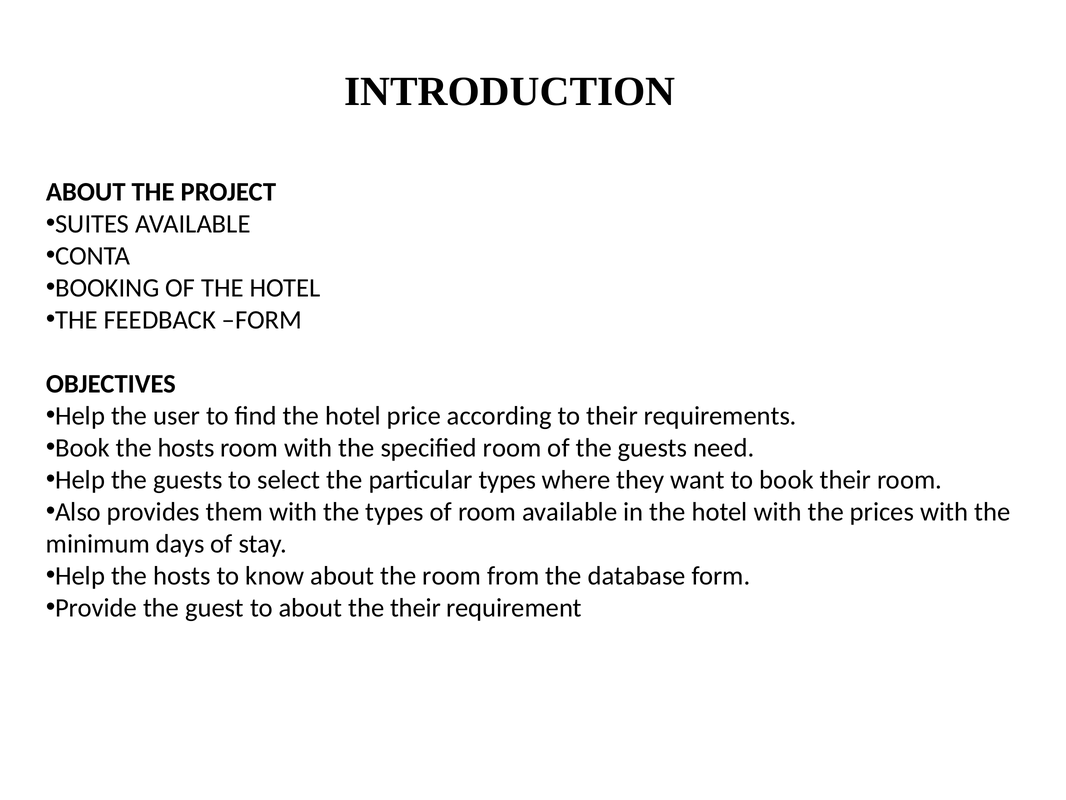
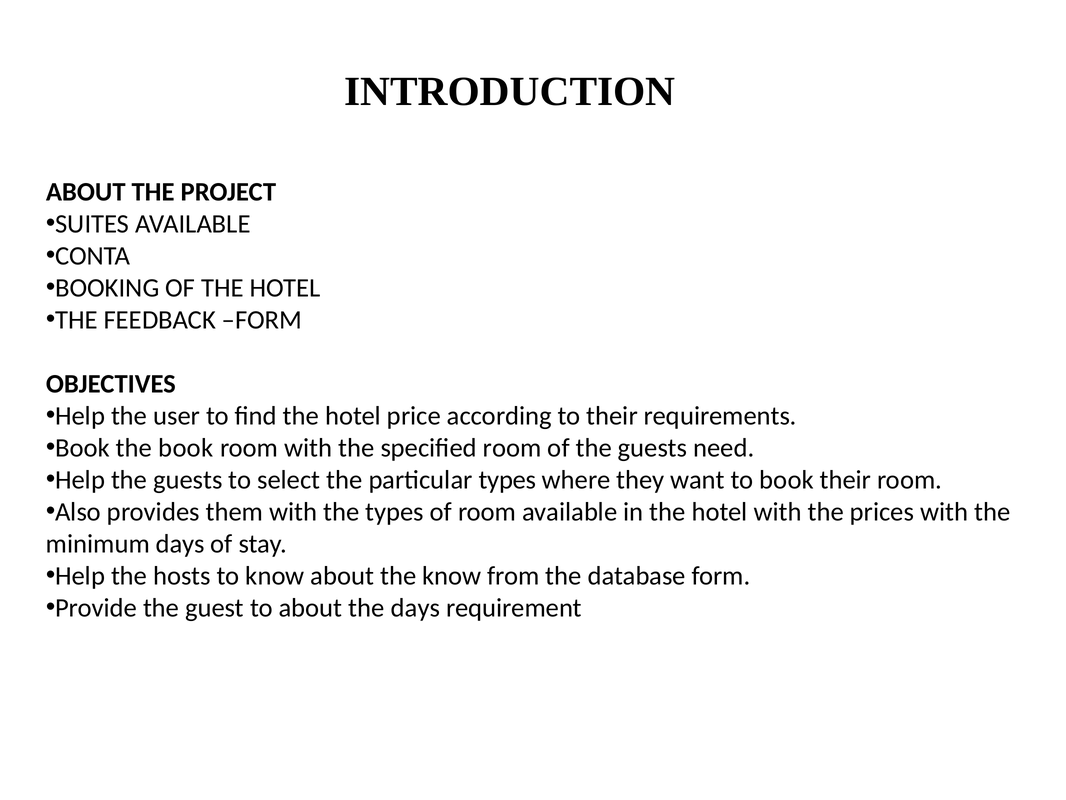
Book the hosts: hosts -> book
the room: room -> know
the their: their -> days
